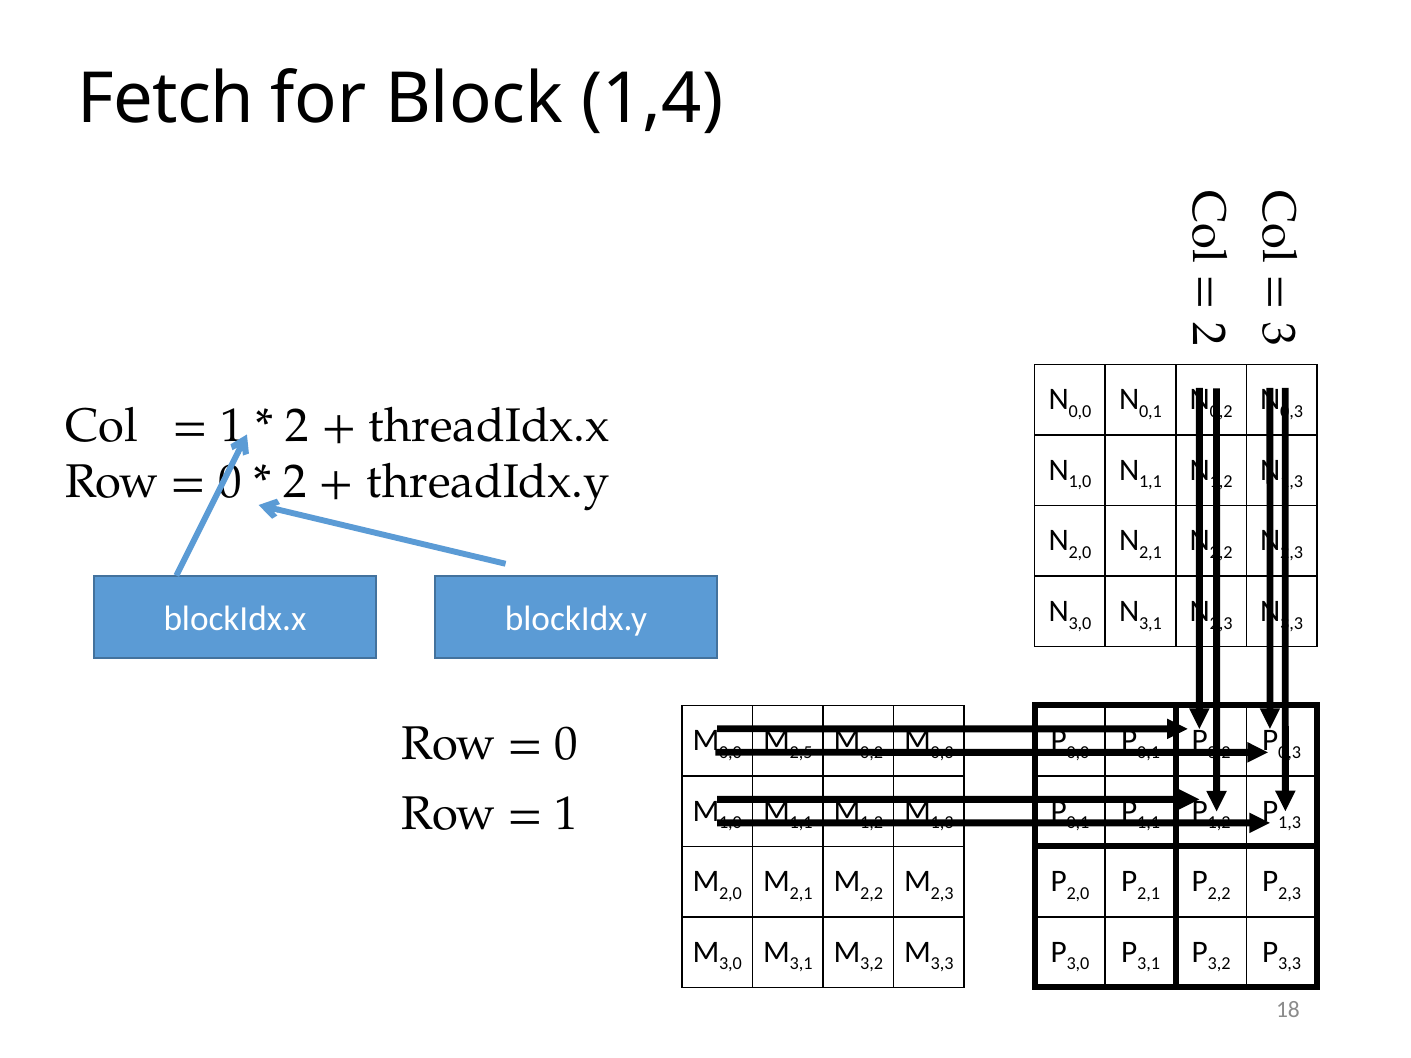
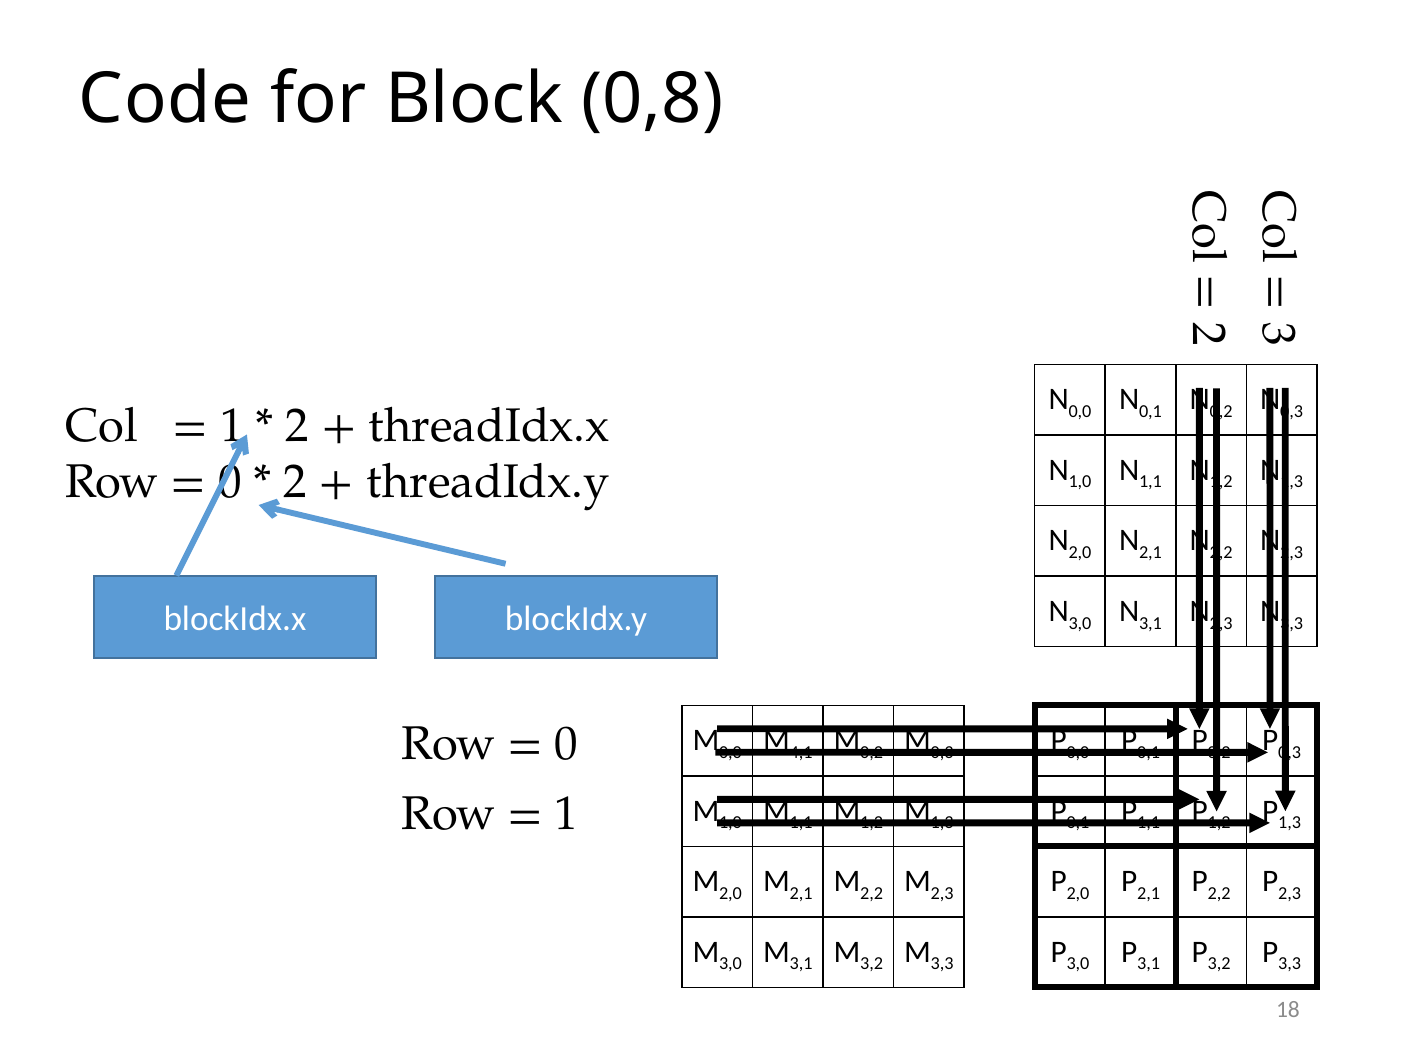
Fetch: Fetch -> Code
1,4: 1,4 -> 0,8
2,5: 2,5 -> 4,1
